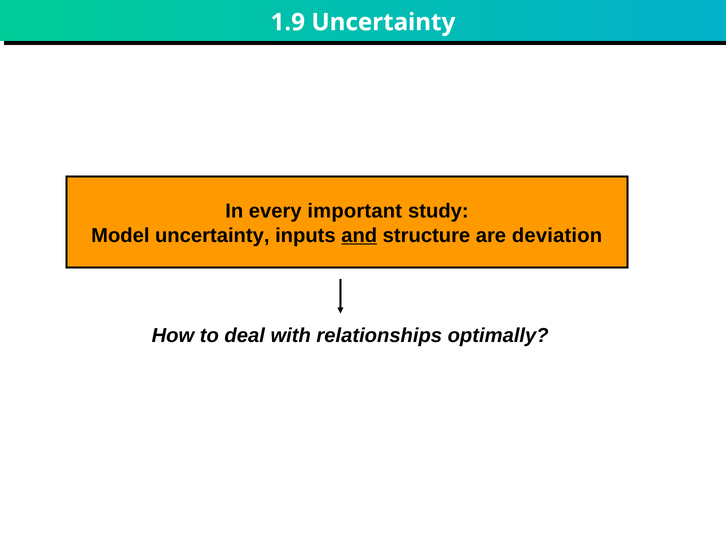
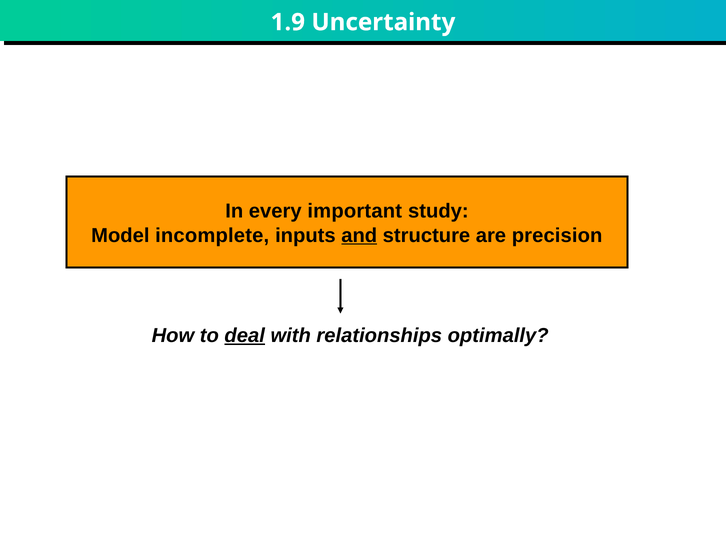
Model uncertainty: uncertainty -> incomplete
deviation: deviation -> precision
deal underline: none -> present
